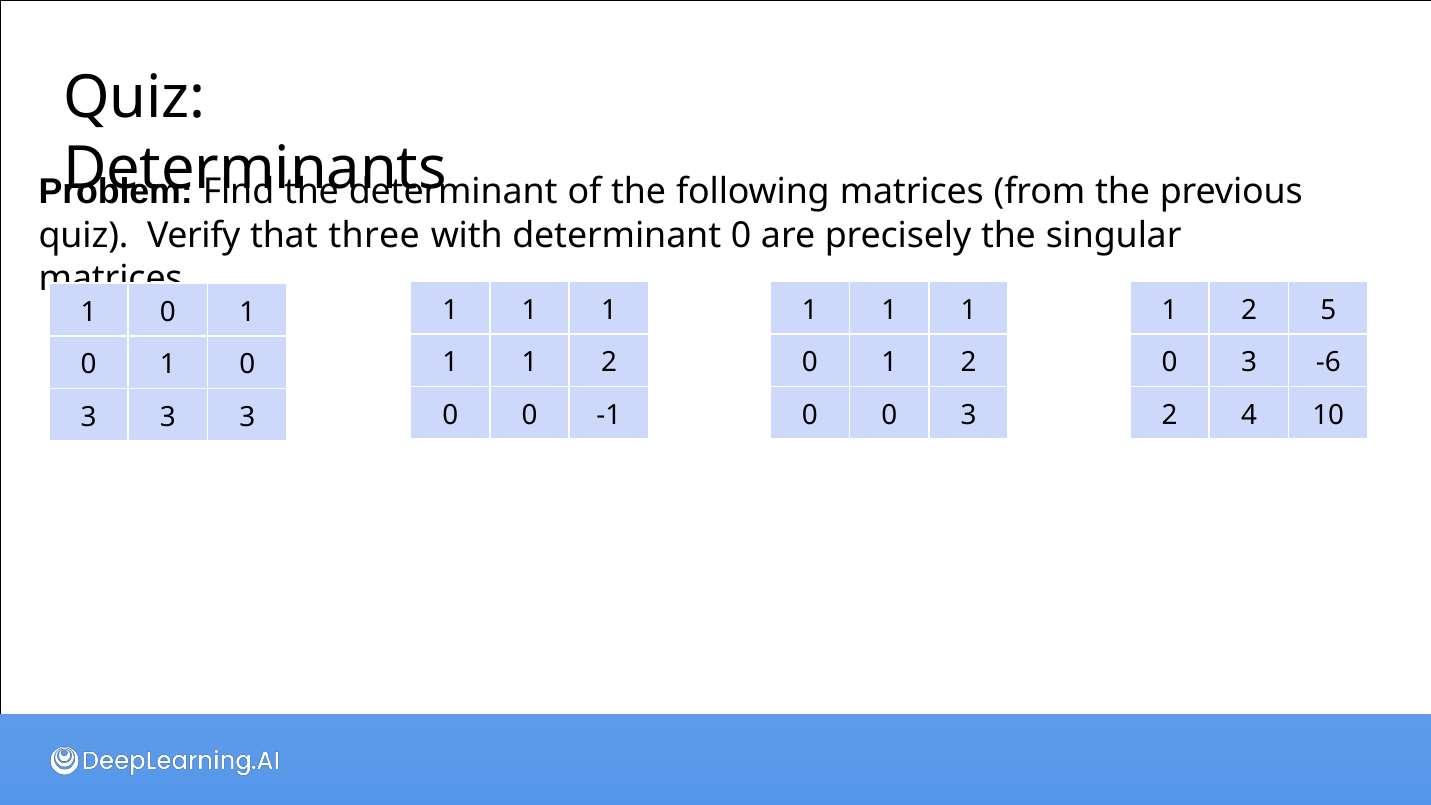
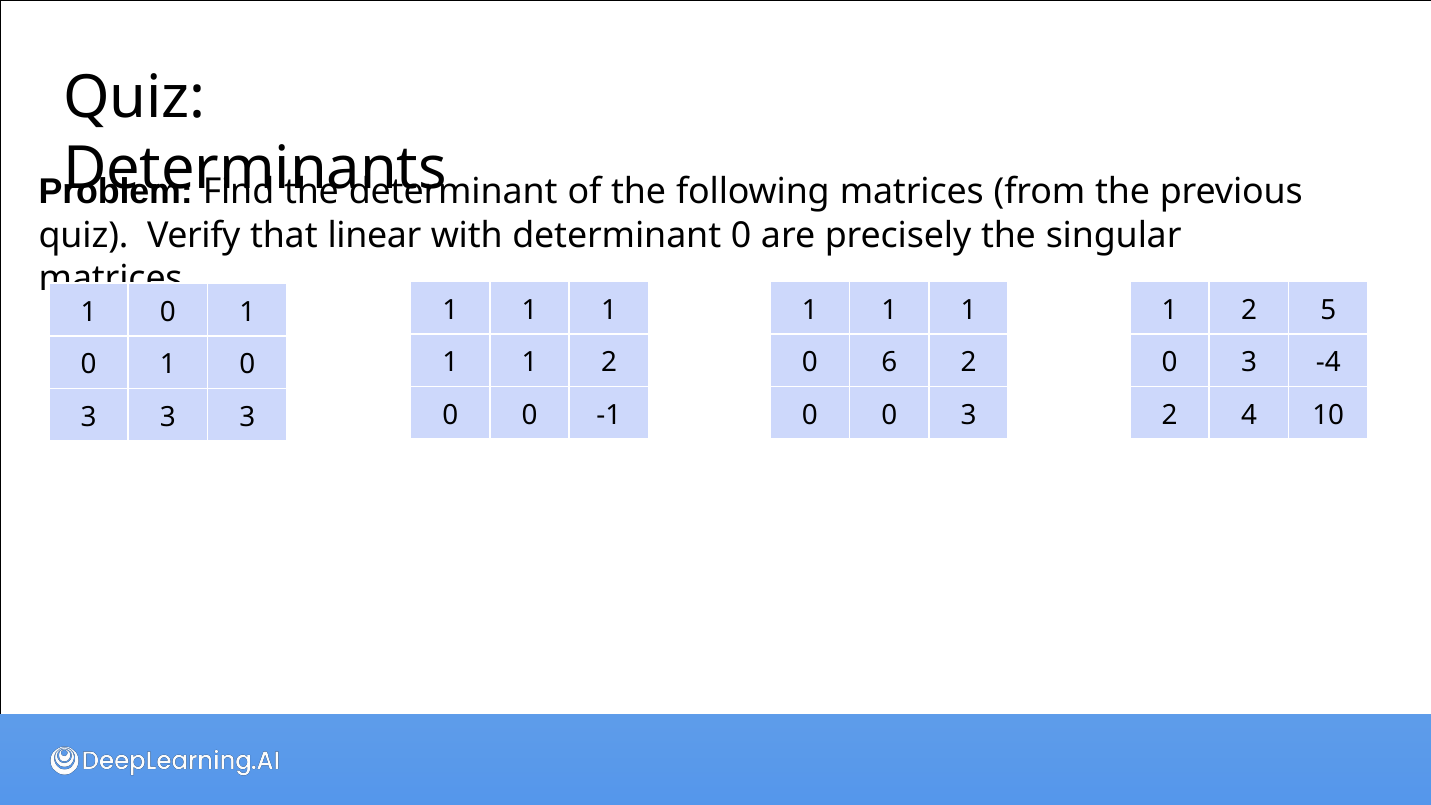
three: three -> linear
1 at (889, 363): 1 -> 6
-6: -6 -> -4
